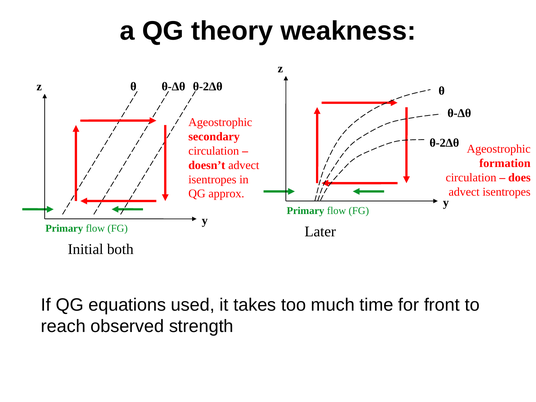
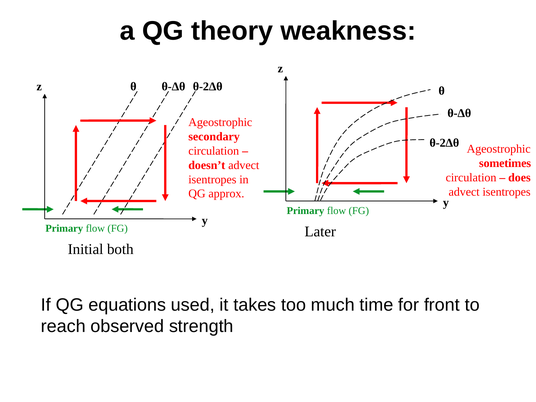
formation: formation -> sometimes
